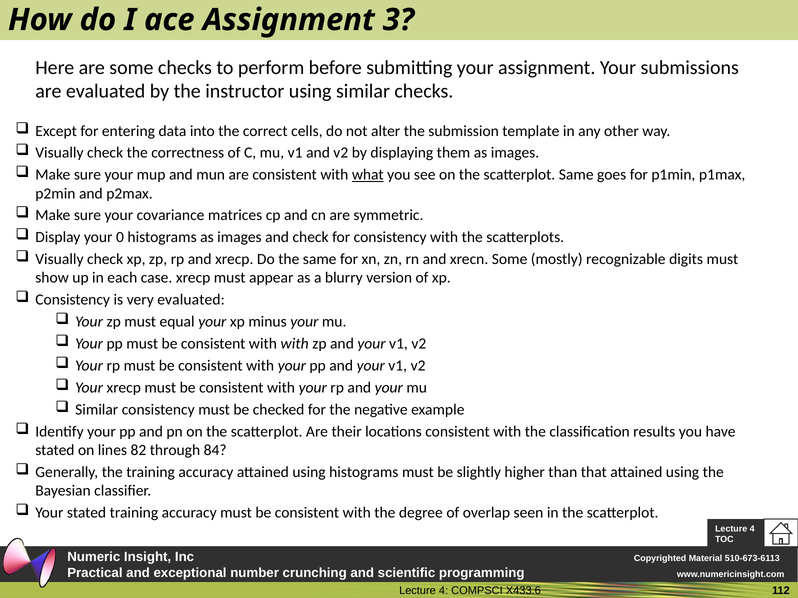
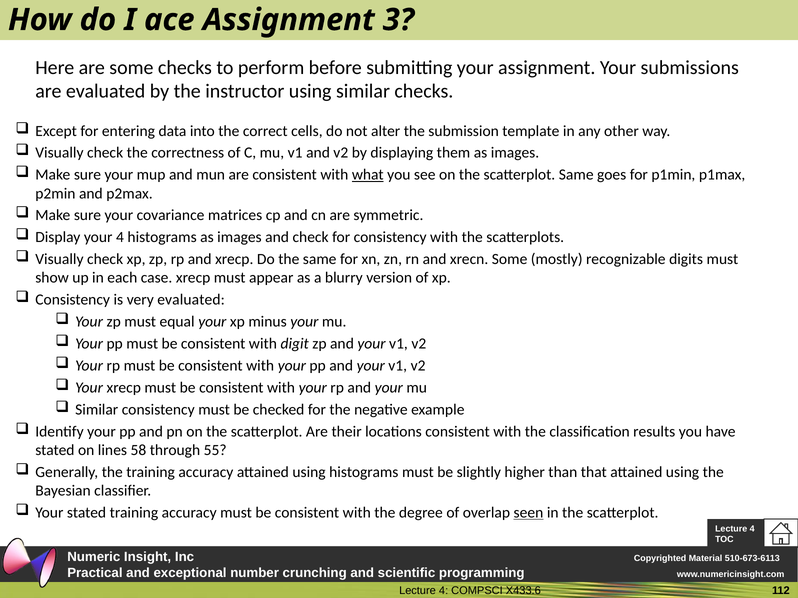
your 0: 0 -> 4
with with: with -> digit
82: 82 -> 58
84: 84 -> 55
seen underline: none -> present
